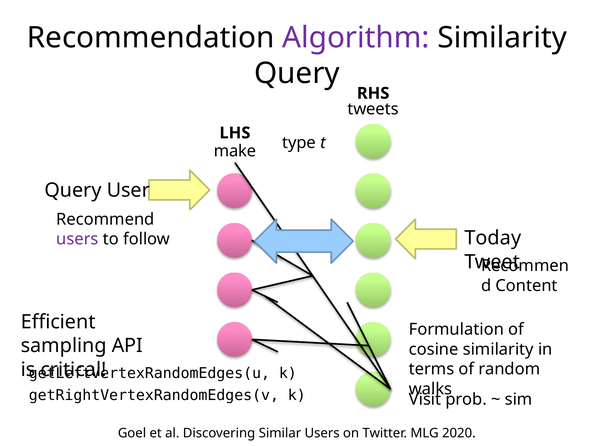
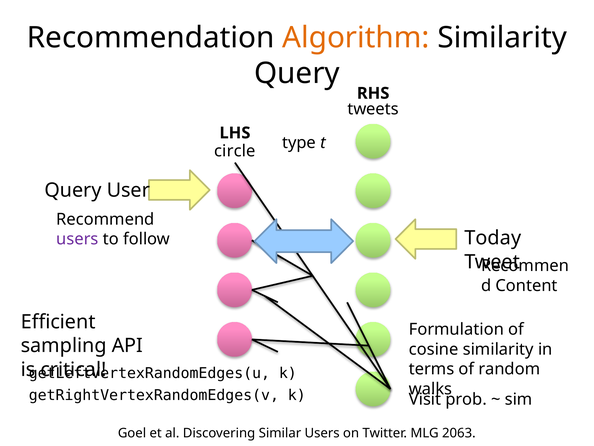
Algorithm colour: purple -> orange
make: make -> circle
2020: 2020 -> 2063
